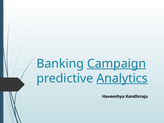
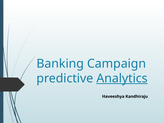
Campaign underline: present -> none
